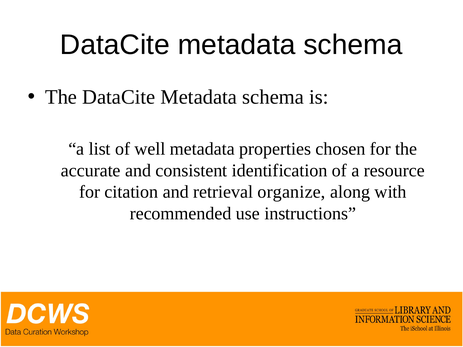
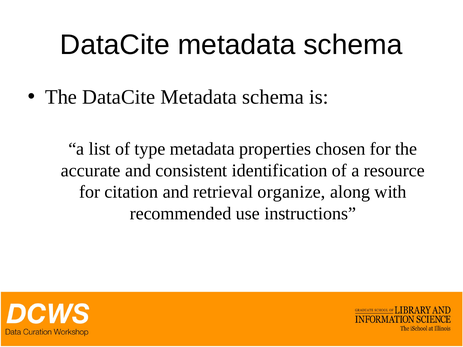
well: well -> type
